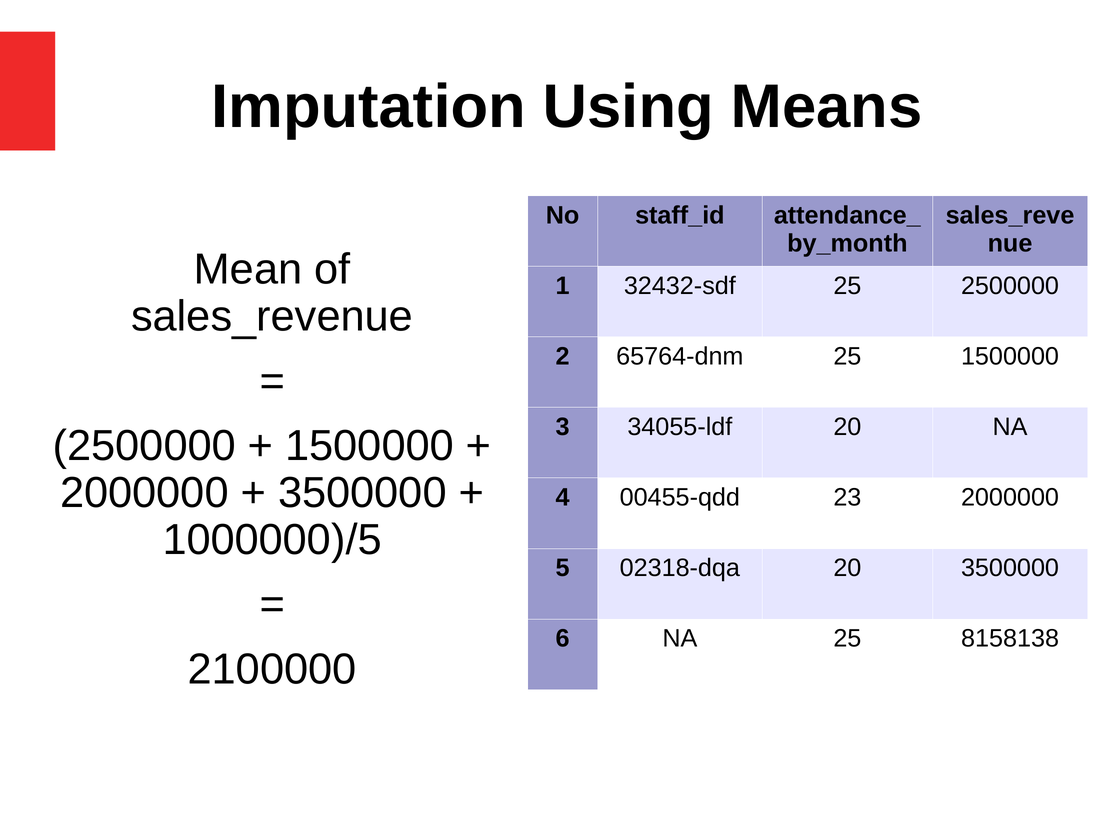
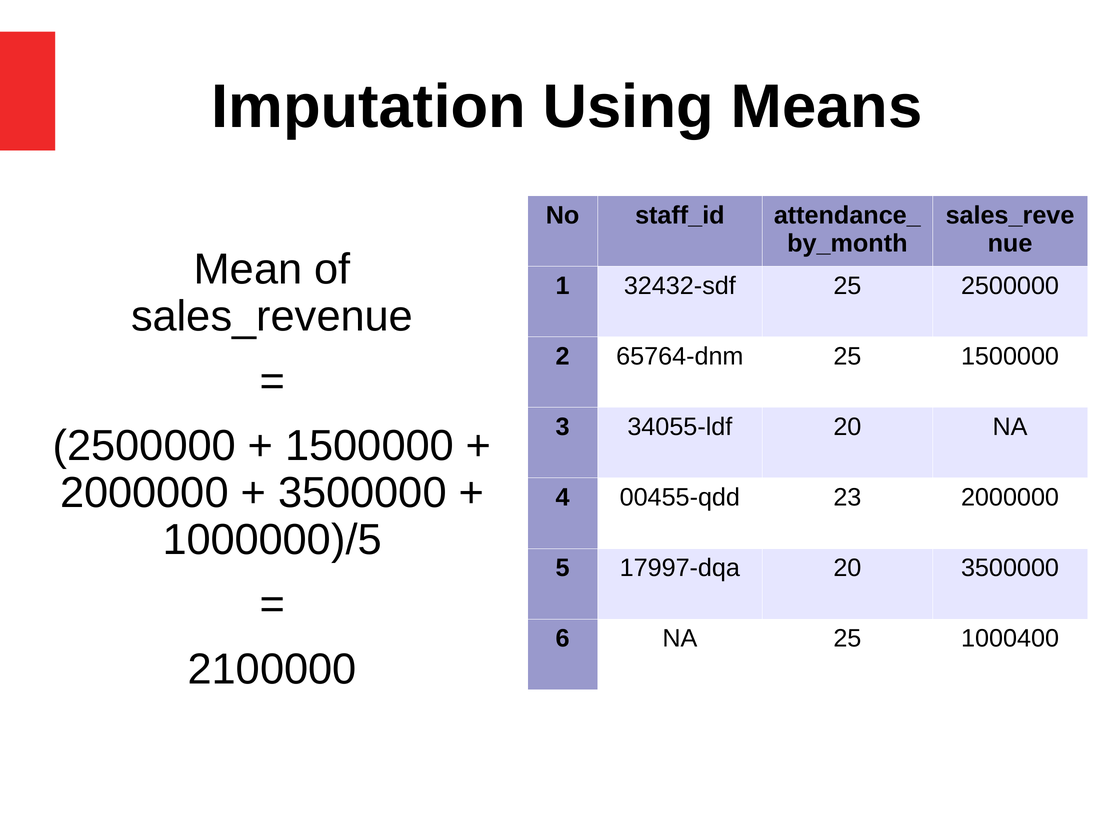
02318-dqa: 02318-dqa -> 17997-dqa
8158138: 8158138 -> 1000400
